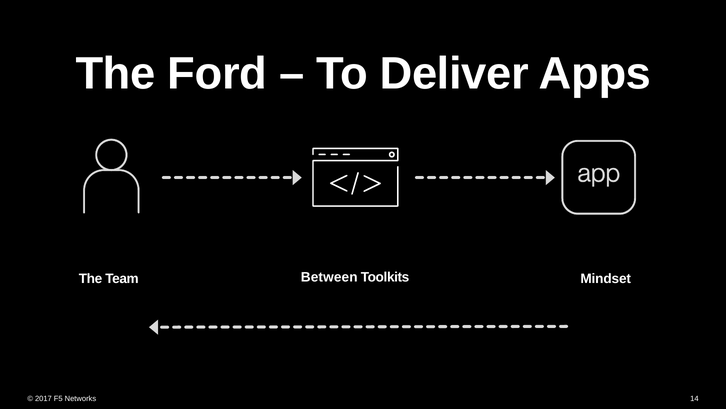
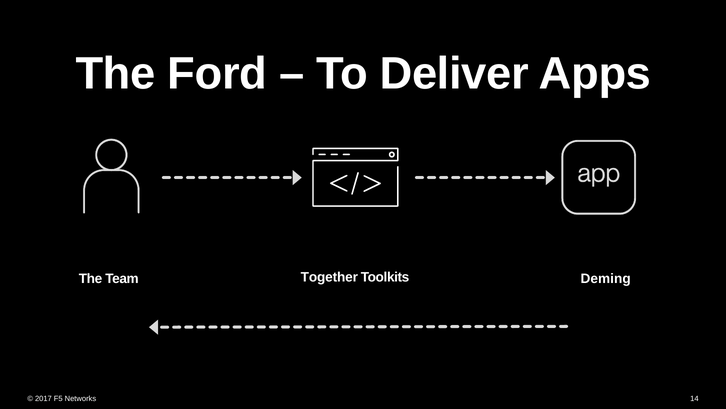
Between: Between -> Together
Mindset: Mindset -> Deming
